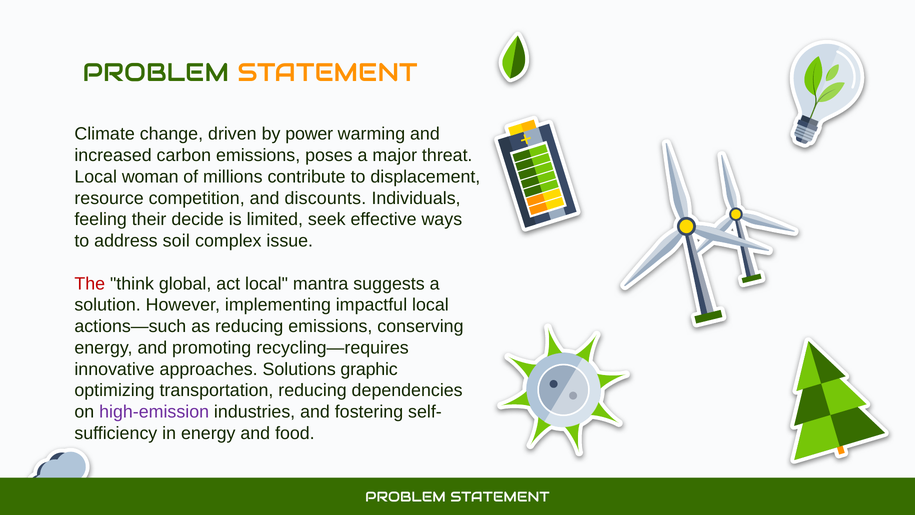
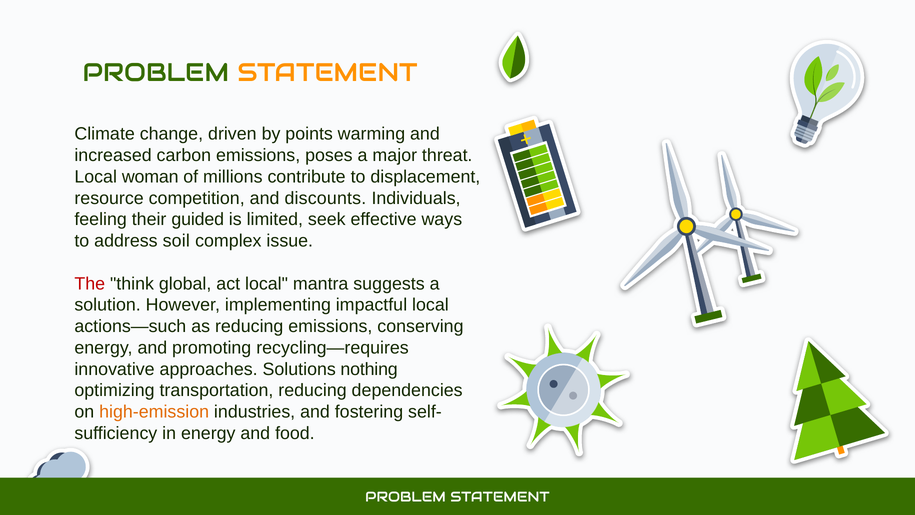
power: power -> points
decide: decide -> guided
graphic: graphic -> nothing
high-emission colour: purple -> orange
